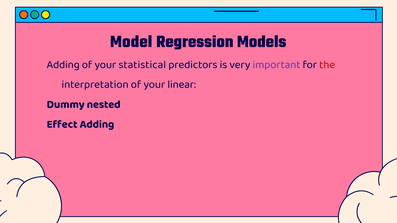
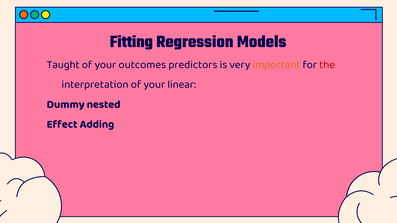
Model: Model -> Fitting
Adding at (63, 65): Adding -> Taught
statistical: statistical -> outcomes
important colour: purple -> orange
